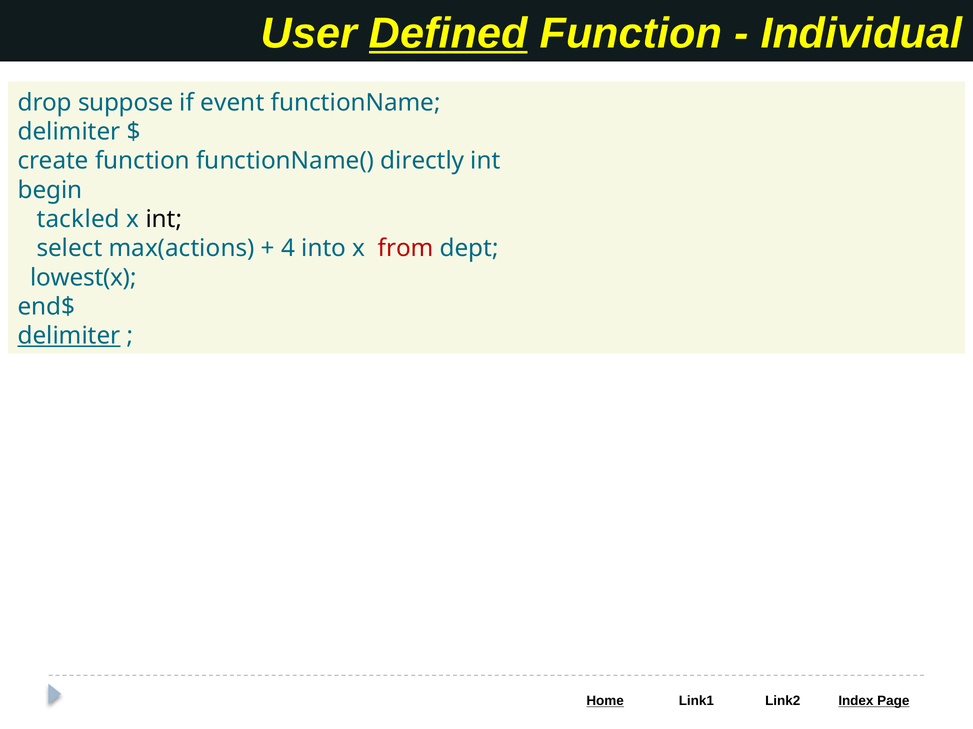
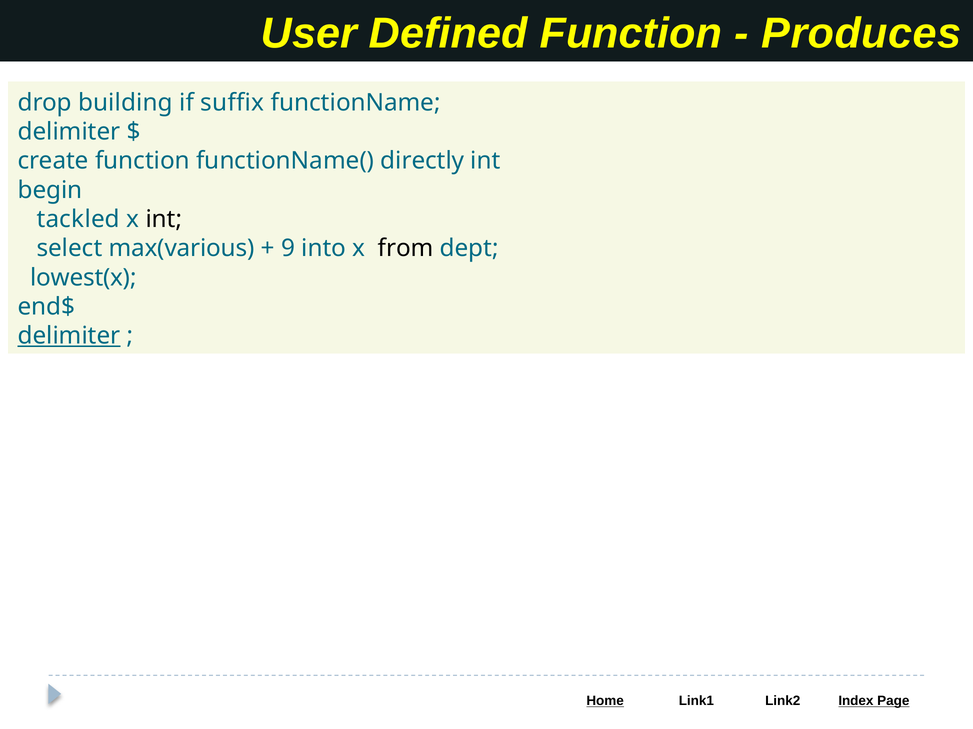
Defined underline: present -> none
Individual: Individual -> Produces
suppose: suppose -> building
event: event -> suffix
max(actions: max(actions -> max(various
4: 4 -> 9
from colour: red -> black
